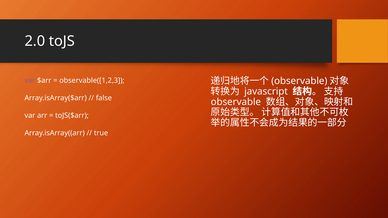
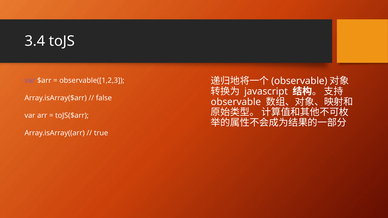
2.0: 2.0 -> 3.4
